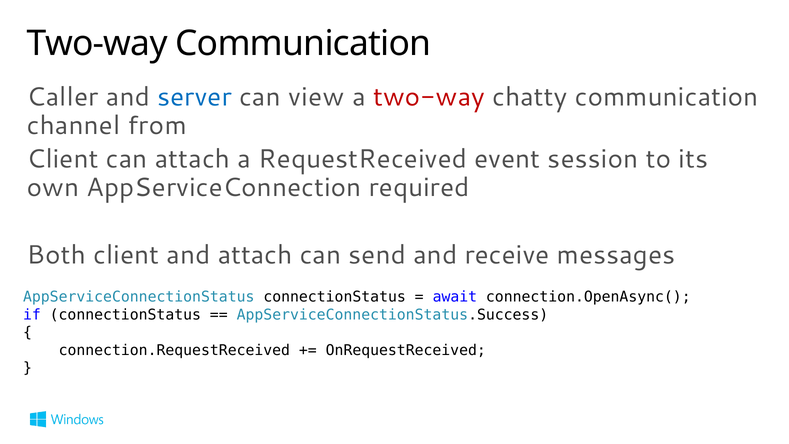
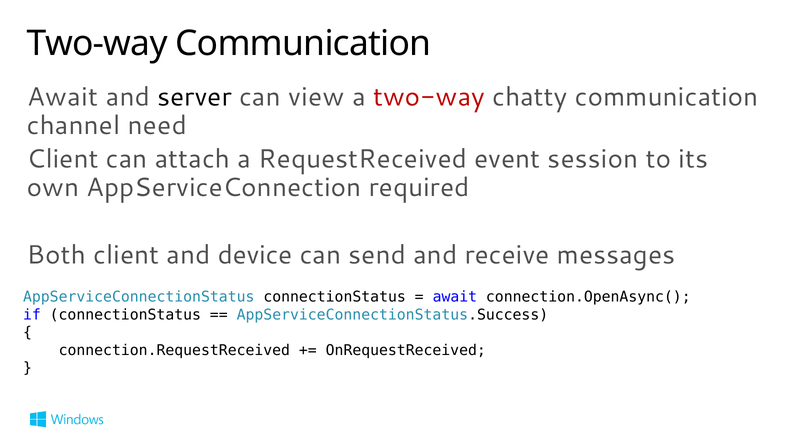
Caller at (63, 97): Caller -> Await
server colour: blue -> black
from: from -> need
and attach: attach -> device
